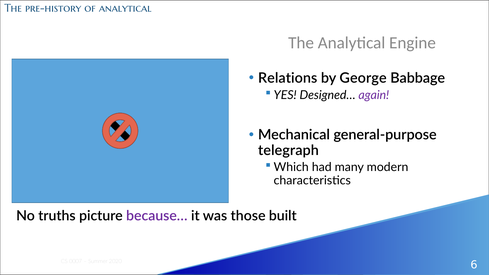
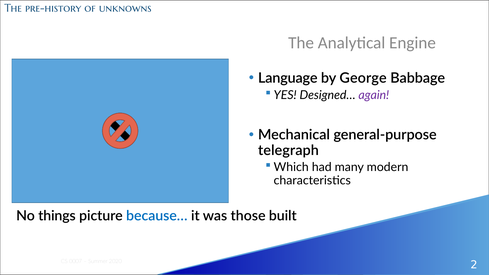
of analytical: analytical -> unknowns
Relations: Relations -> Language
truths: truths -> things
because… colour: purple -> blue
6: 6 -> 2
